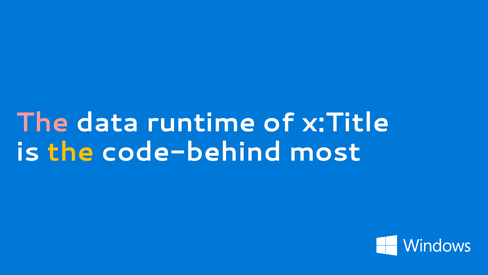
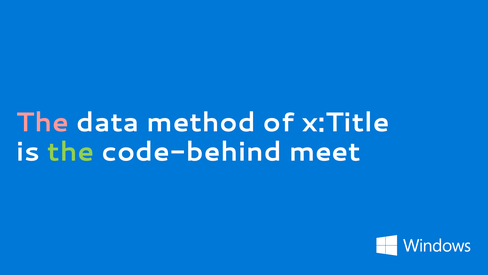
runtime: runtime -> method
the at (71, 152) colour: yellow -> light green
most: most -> meet
